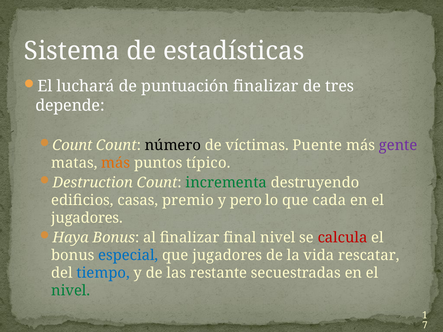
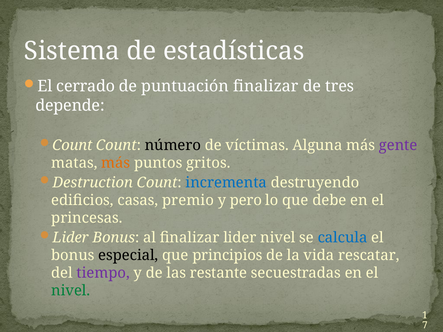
luchará: luchará -> cerrado
Puente: Puente -> Alguna
típico: típico -> gritos
incrementa colour: green -> blue
cada: cada -> debe
jugadores at (87, 218): jugadores -> princesas
Haya at (71, 238): Haya -> Lider
finalizar final: final -> lider
calcula colour: red -> blue
especial colour: blue -> black
que jugadores: jugadores -> principios
tiempo colour: blue -> purple
